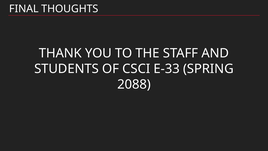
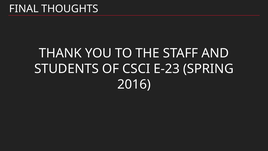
E-33: E-33 -> E-23
2088: 2088 -> 2016
